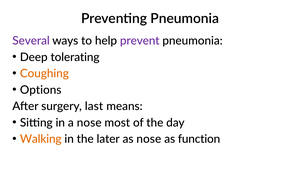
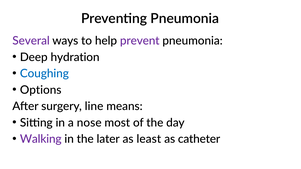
tolerating: tolerating -> hydration
Coughing colour: orange -> blue
last: last -> line
Walking colour: orange -> purple
as nose: nose -> least
function: function -> catheter
